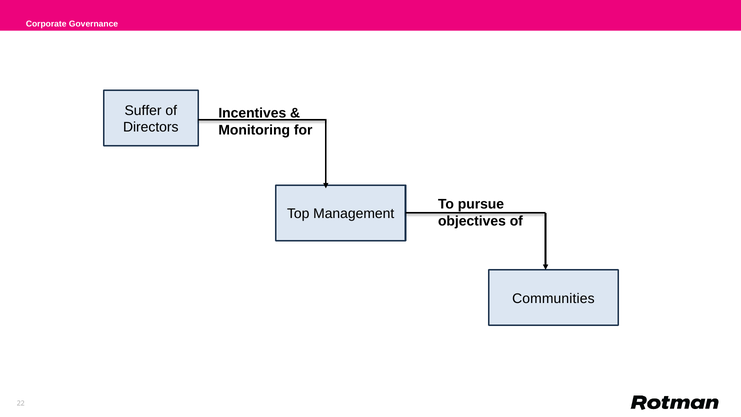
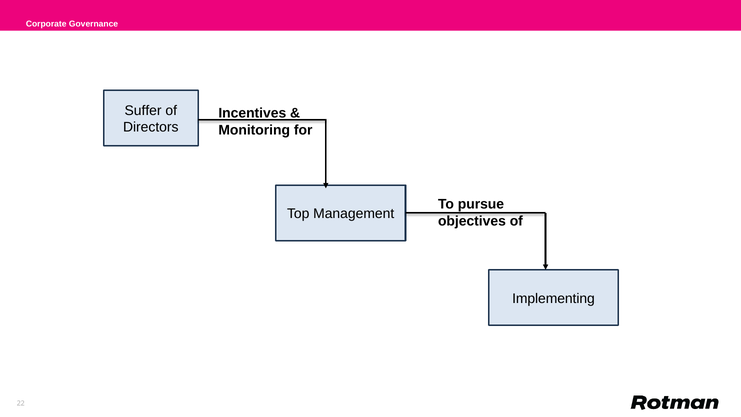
Communities: Communities -> Implementing
